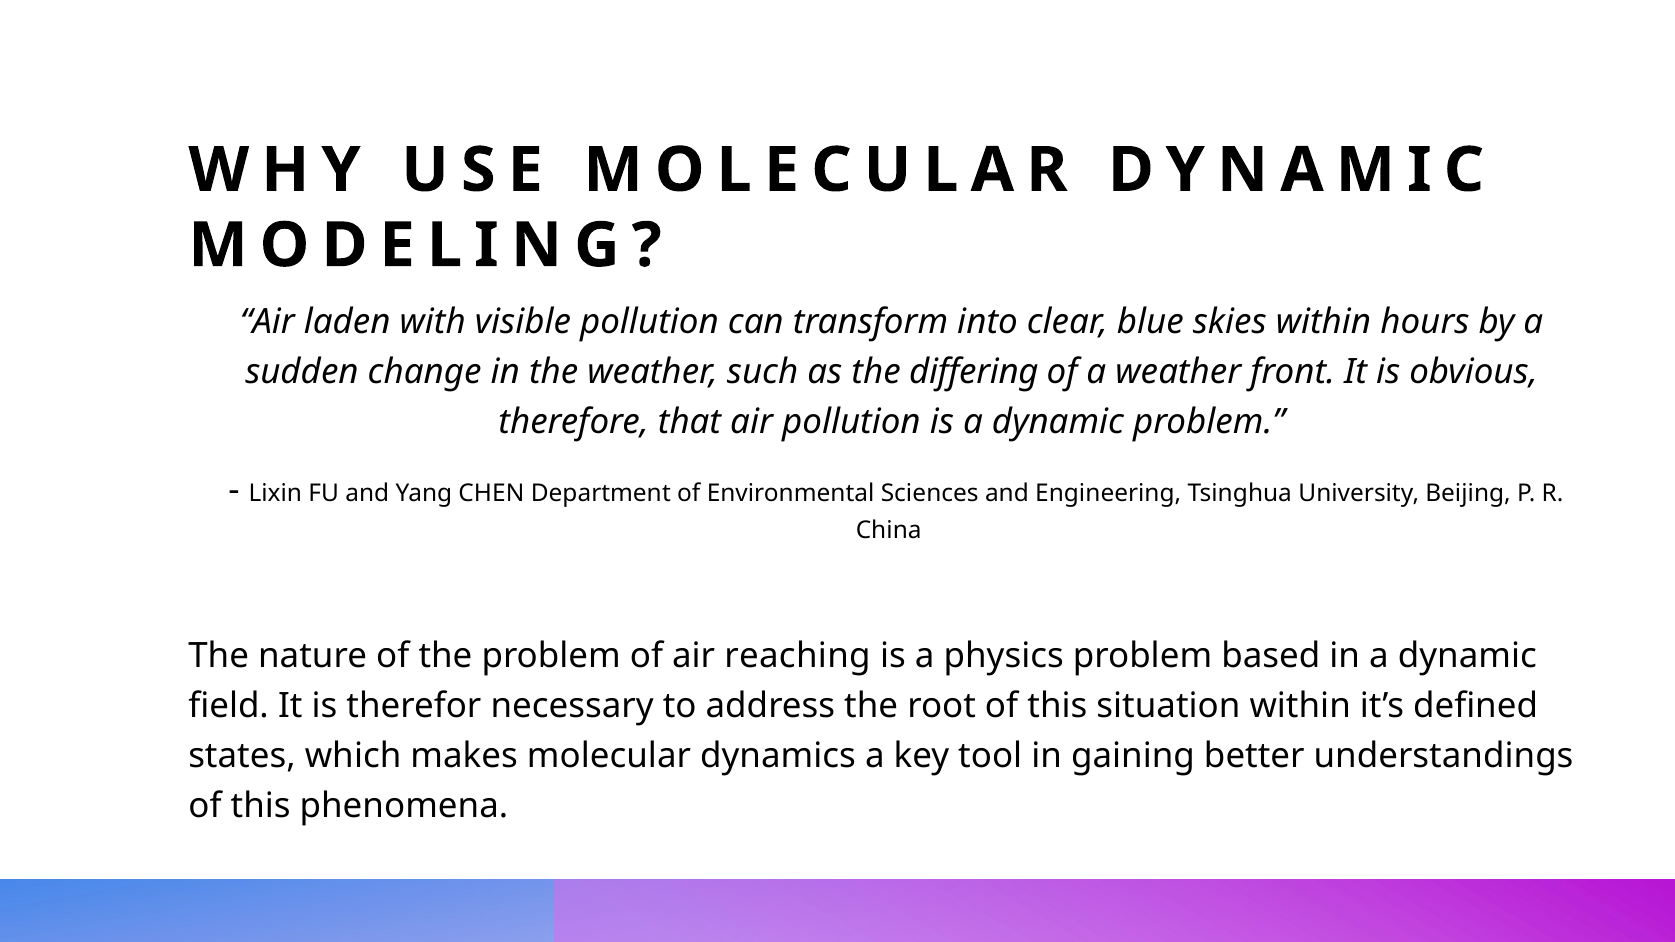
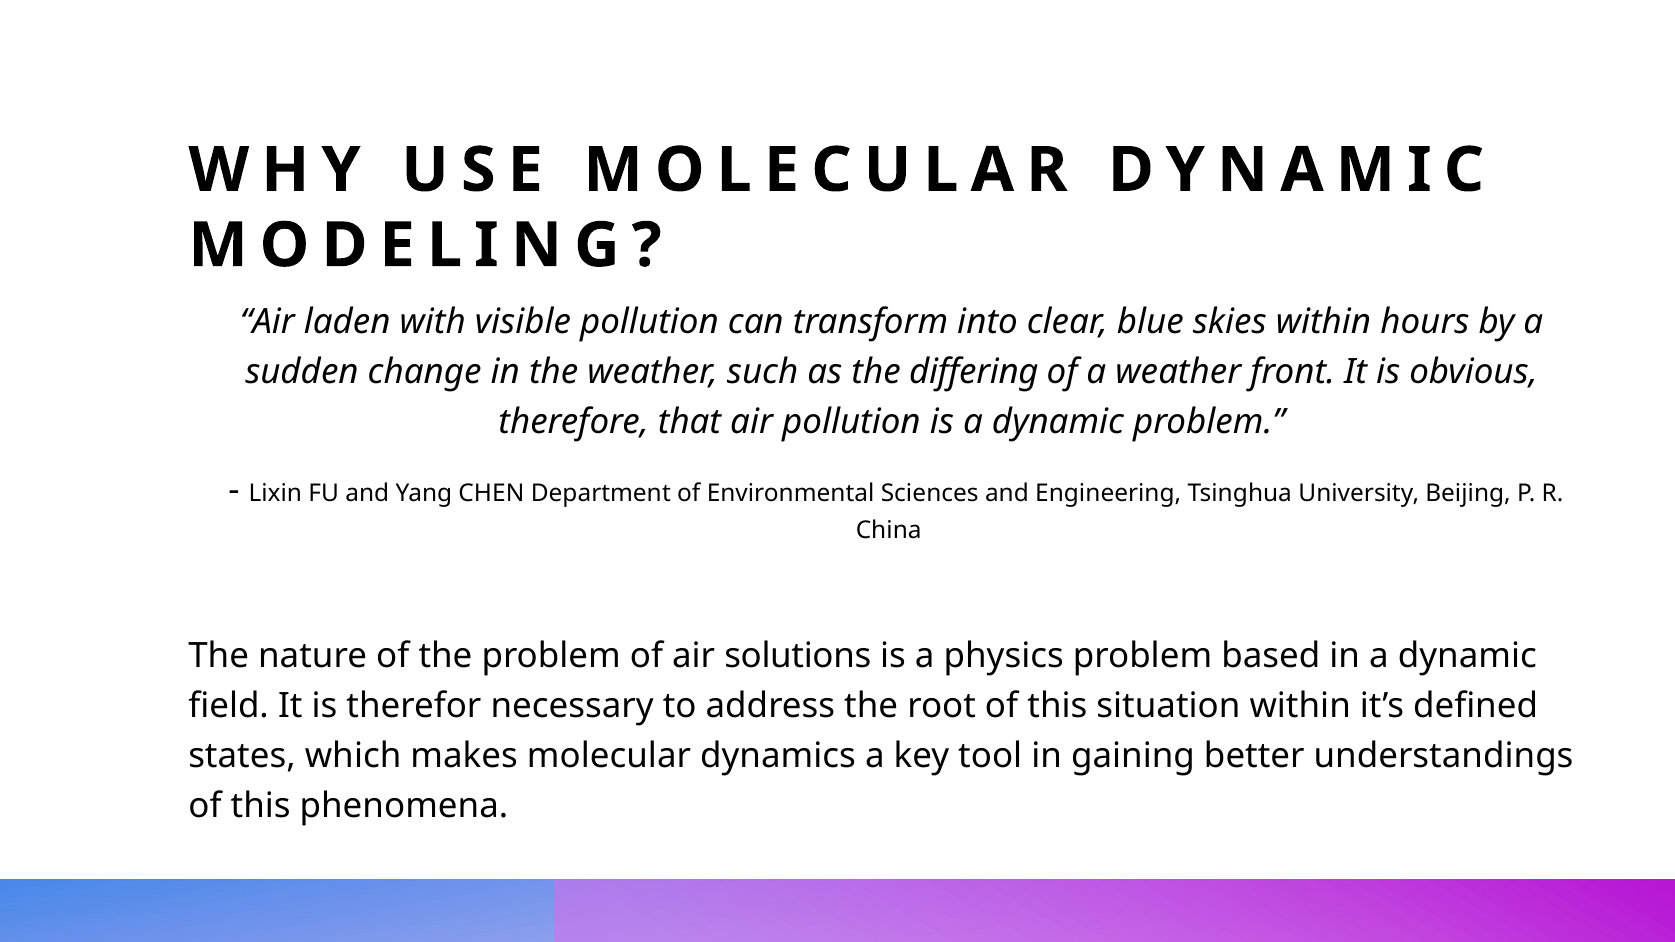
reaching: reaching -> solutions
